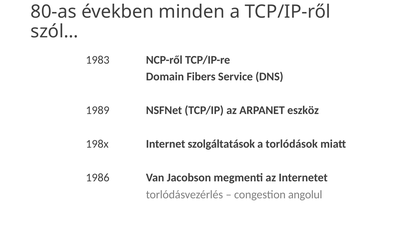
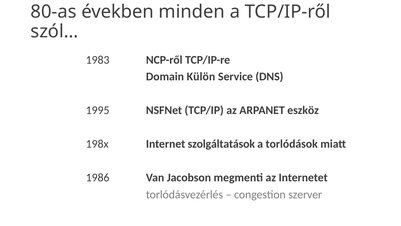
Fibers: Fibers -> Külön
1989: 1989 -> 1995
angolul: angolul -> szerver
